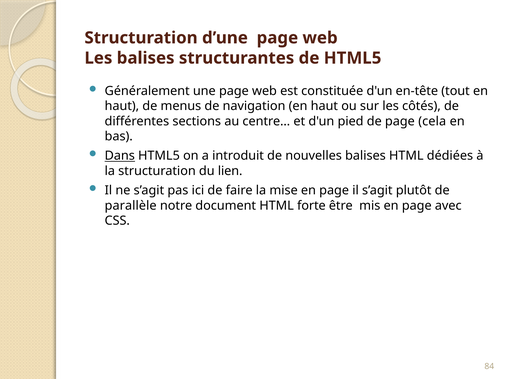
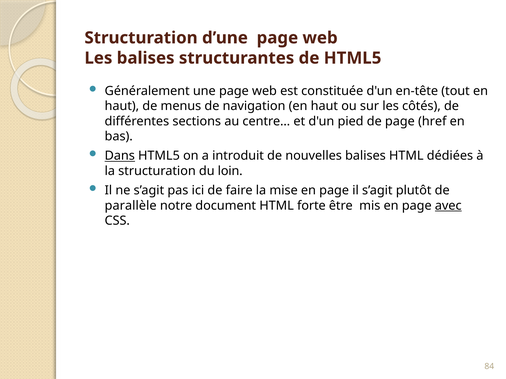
cela: cela -> href
lien: lien -> loin
avec underline: none -> present
